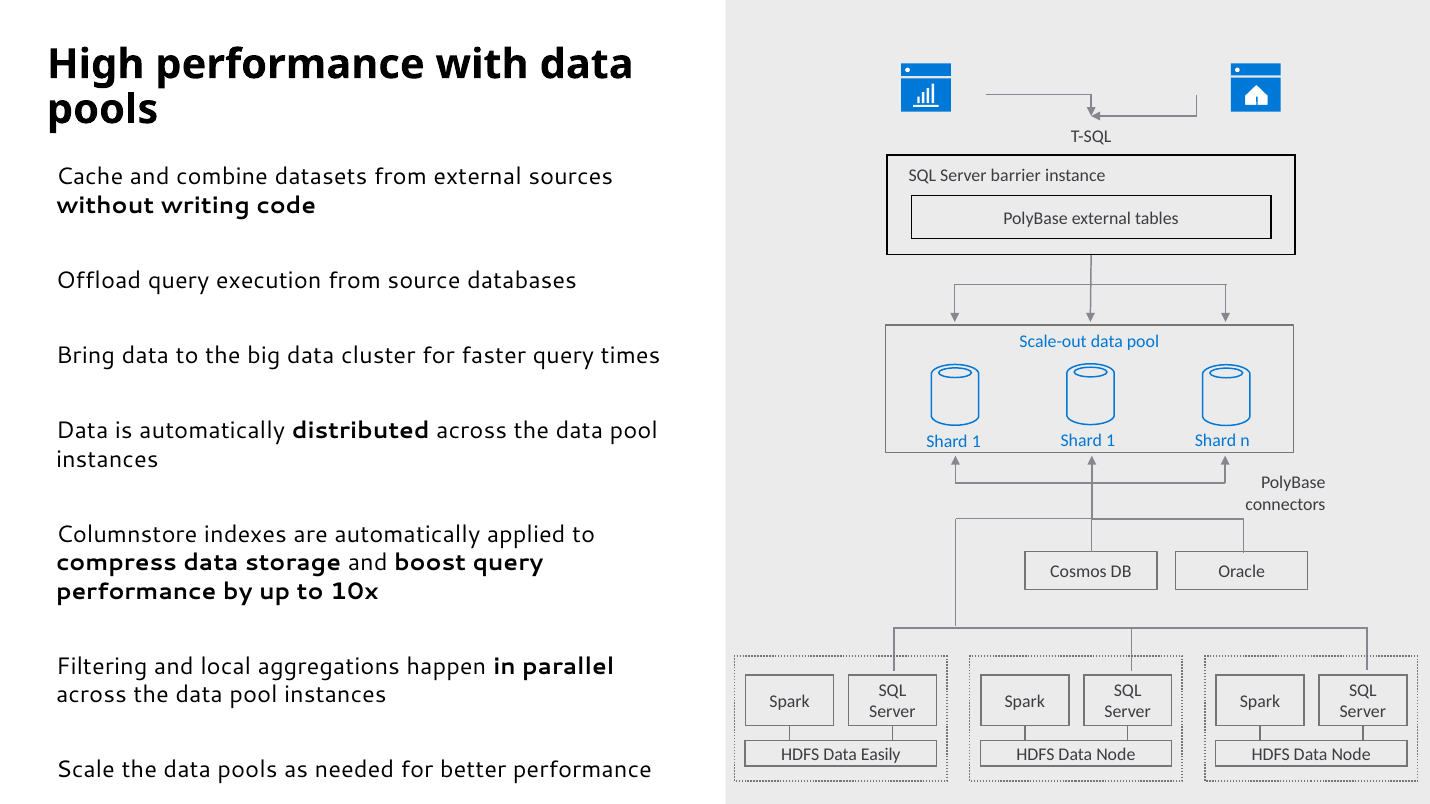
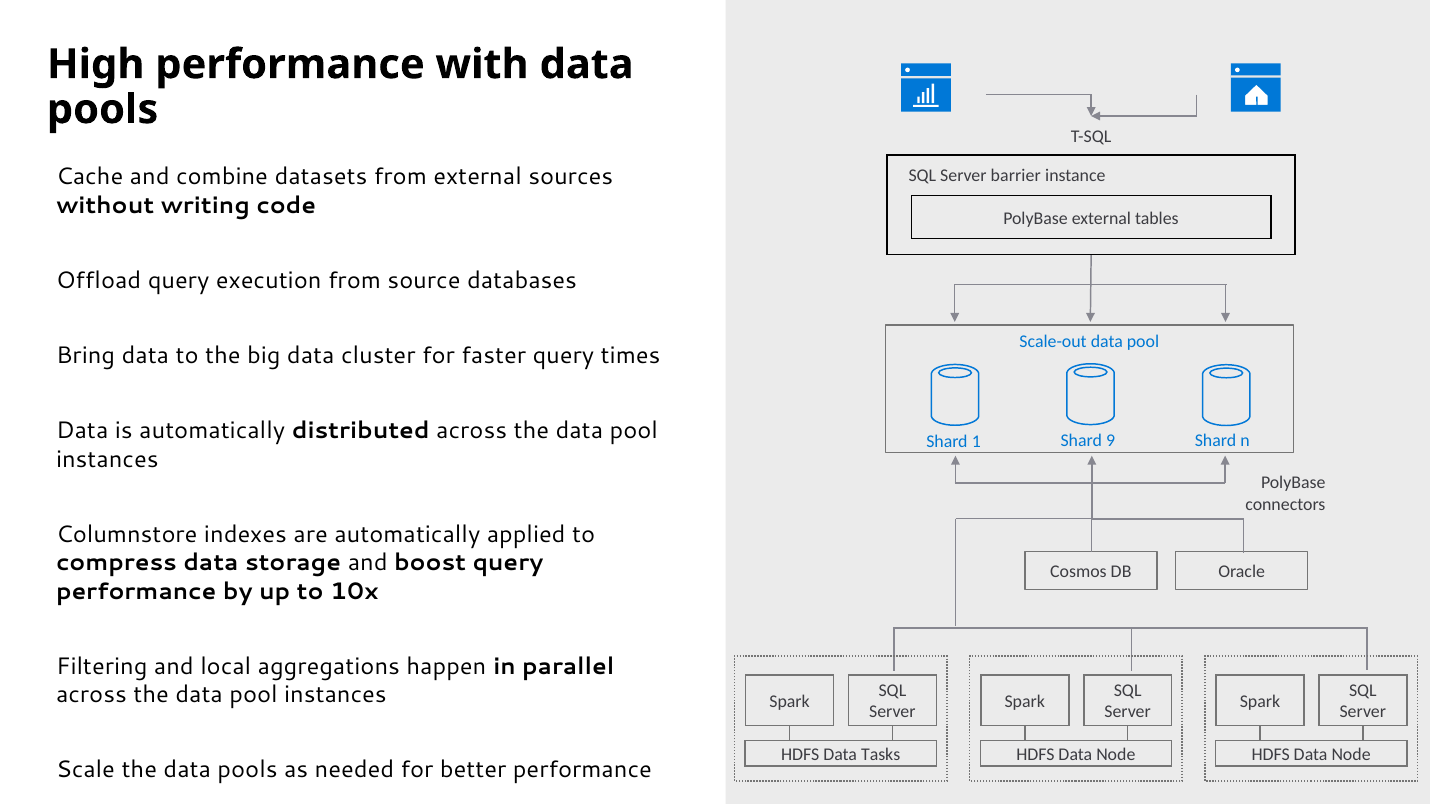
1 at (1111, 441): 1 -> 9
Easily: Easily -> Tasks
